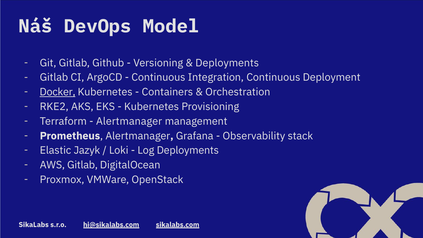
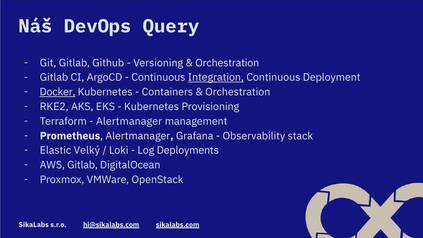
Model: Model -> Query
Deployments at (227, 63): Deployments -> Orchestration
Integration underline: none -> present
Jazyk: Jazyk -> Velký
